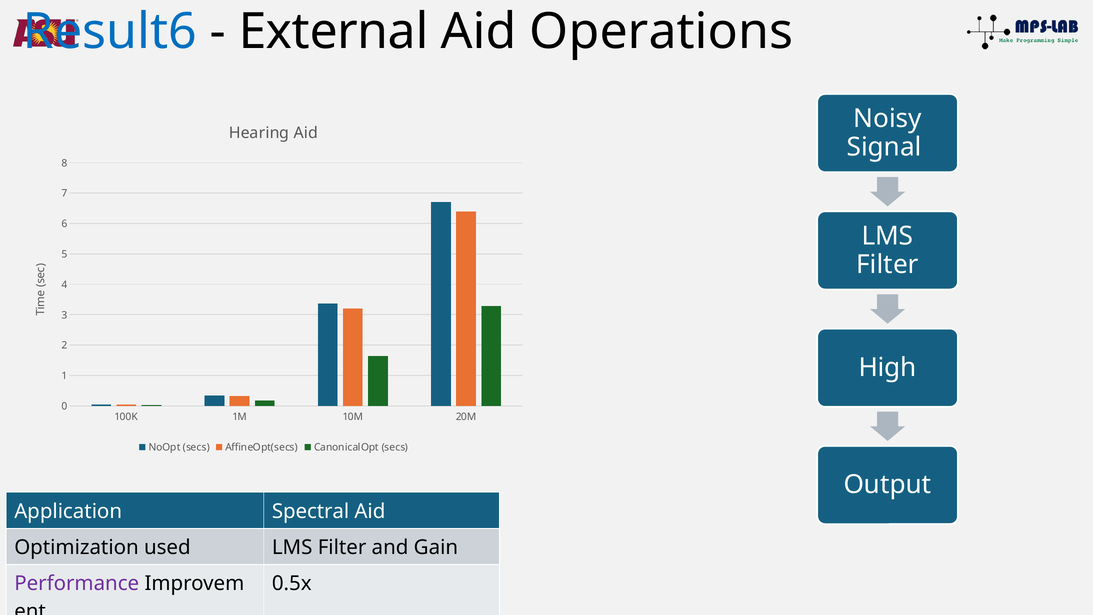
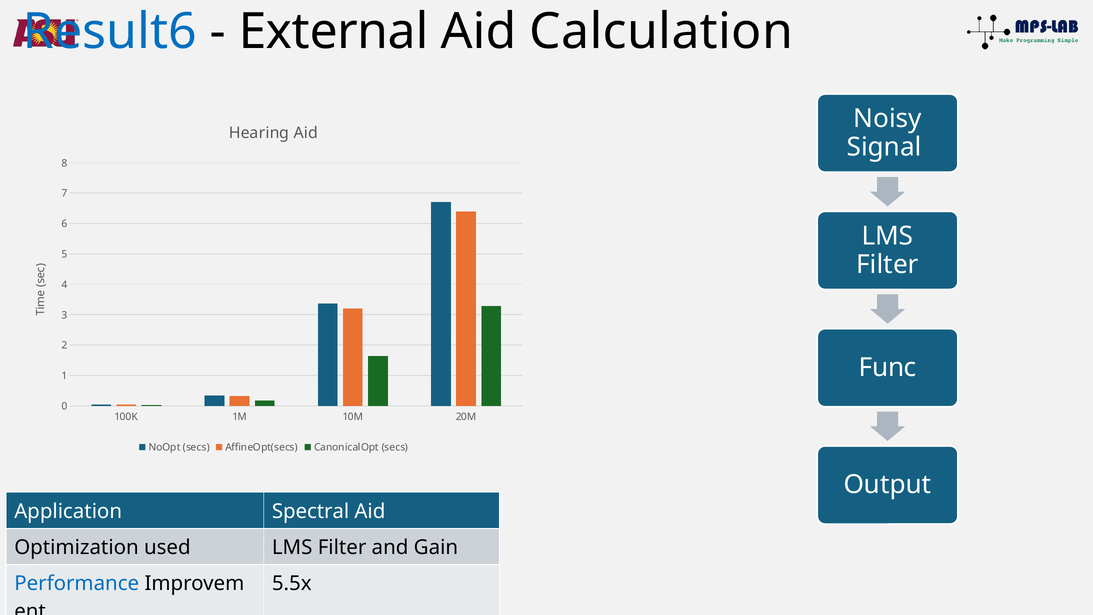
Operations: Operations -> Calculation
High: High -> Func
Performance colour: purple -> blue
0.5x: 0.5x -> 5.5x
